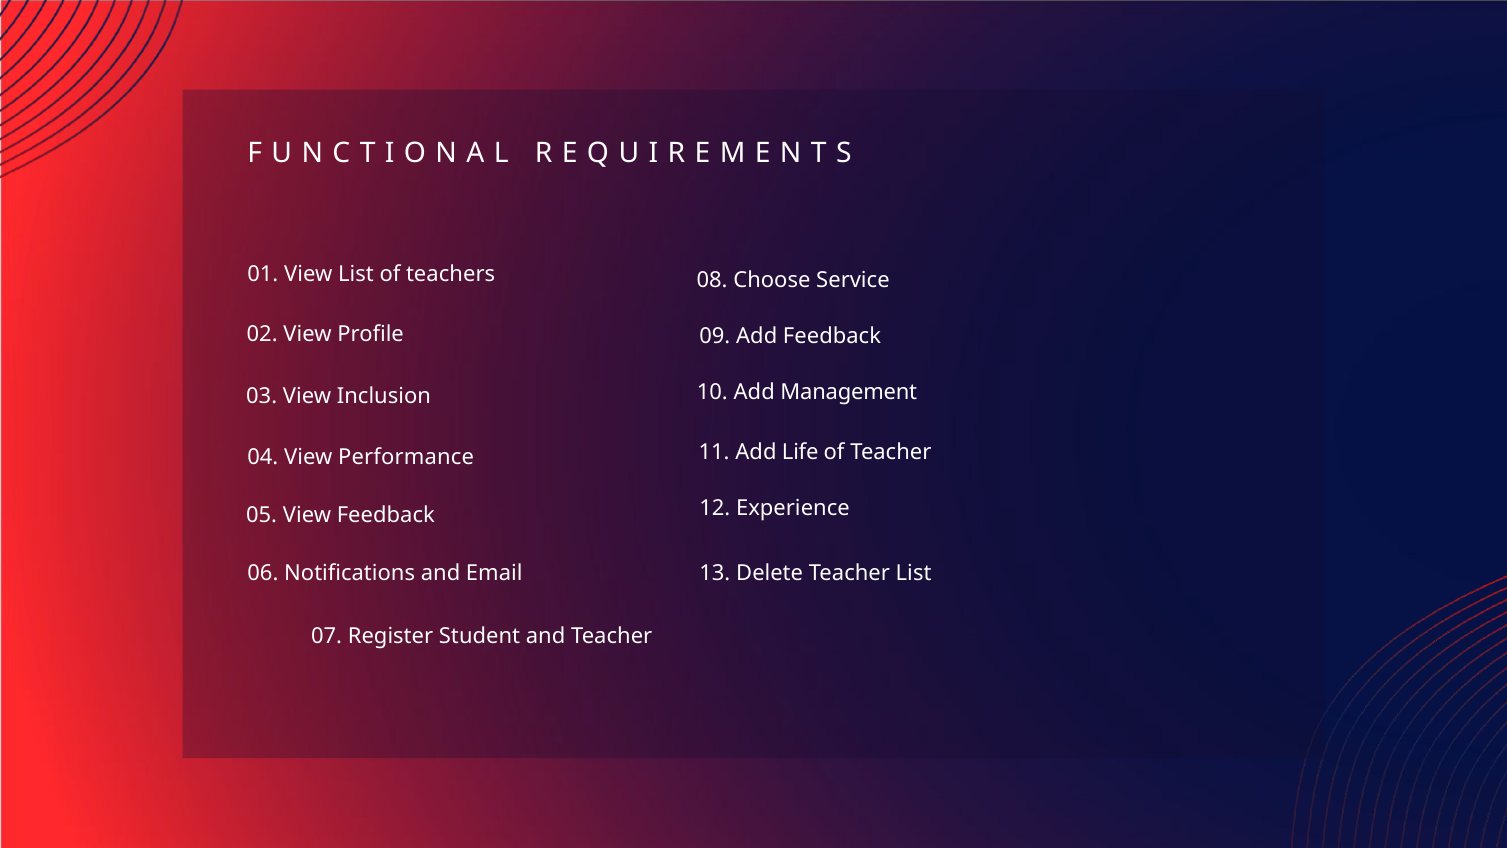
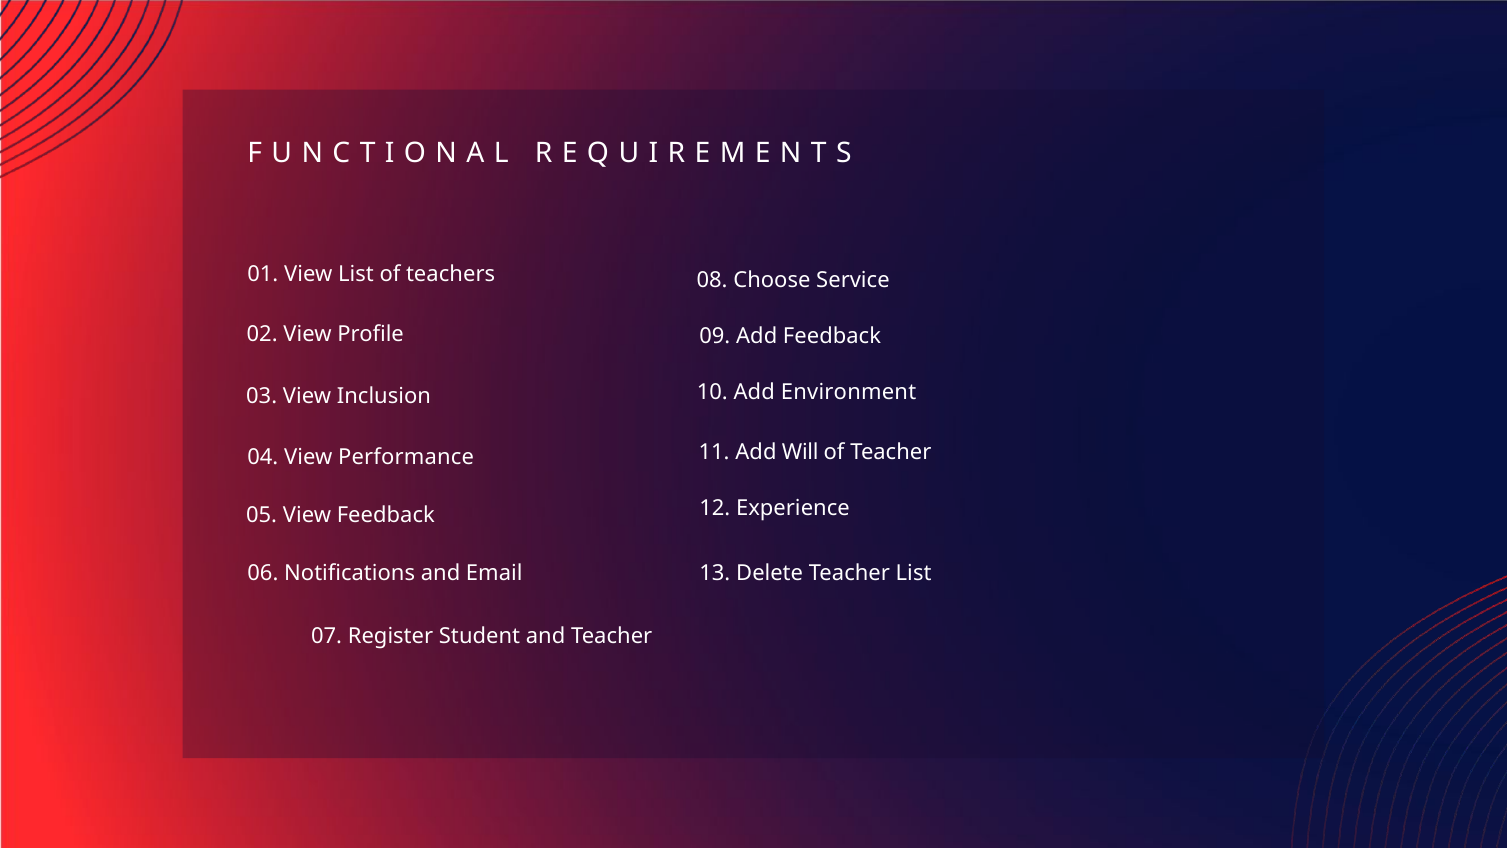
Management: Management -> Environment
Life: Life -> Will
